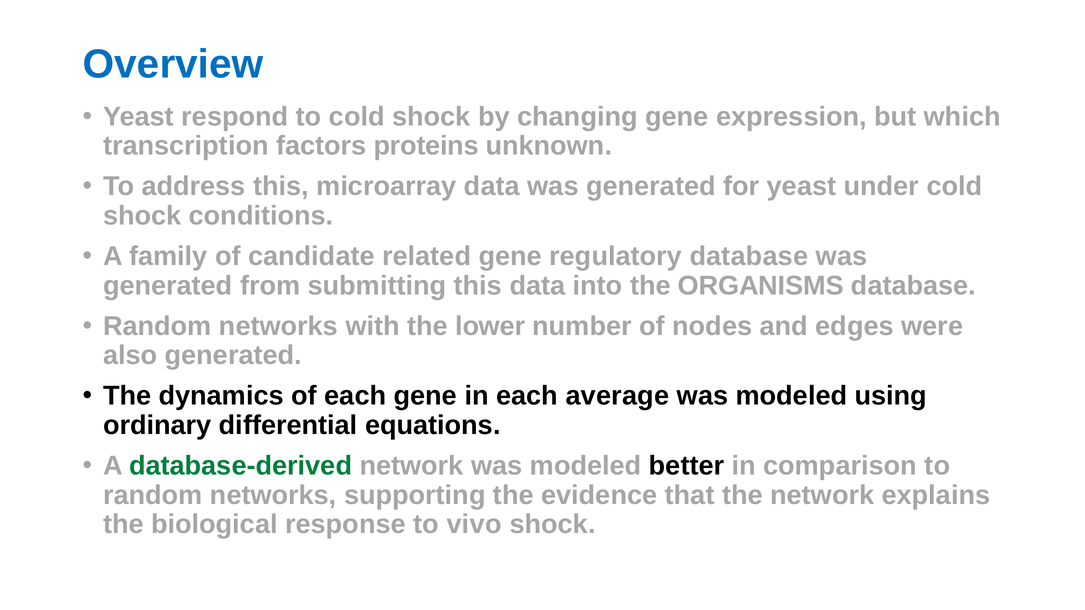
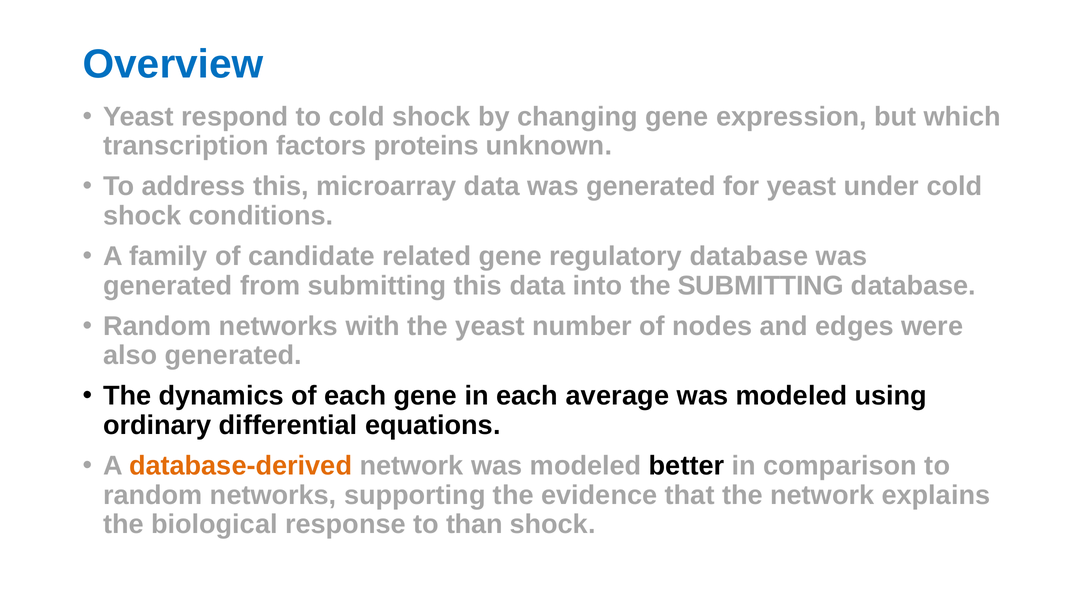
the ORGANISMS: ORGANISMS -> SUBMITTING
the lower: lower -> yeast
database-derived colour: green -> orange
vivo: vivo -> than
